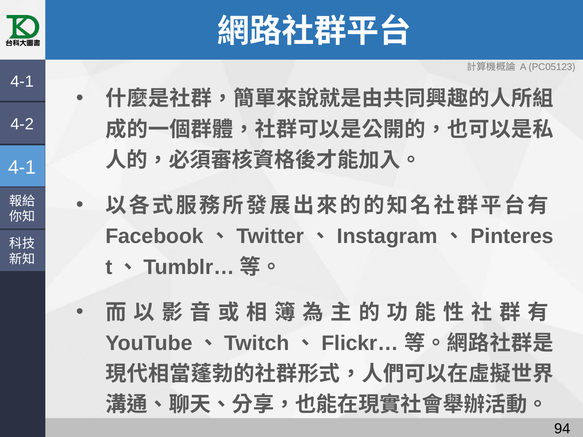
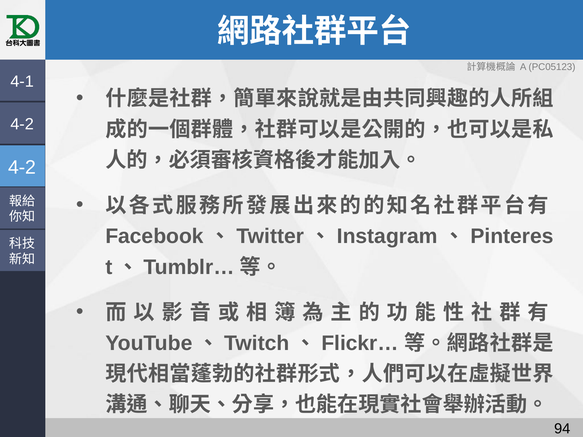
4-1 at (22, 167): 4-1 -> 4-2
